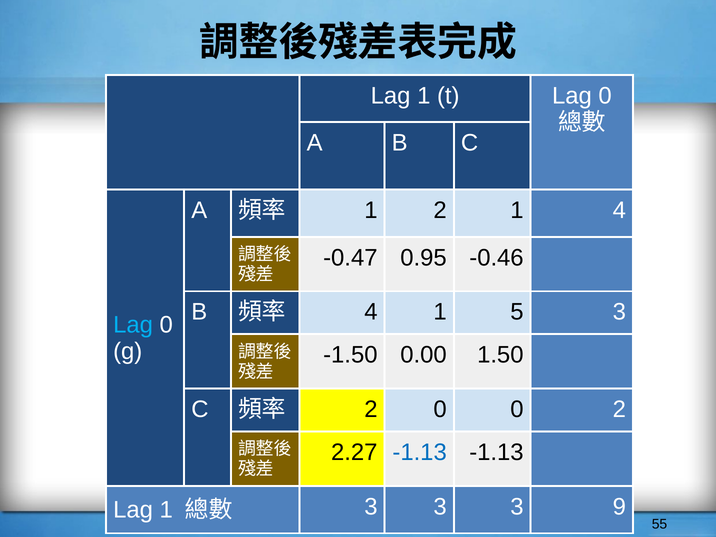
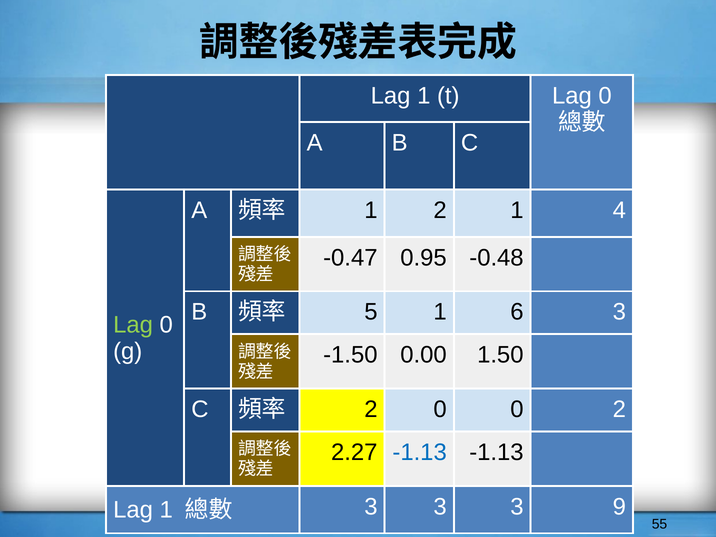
-0.46: -0.46 -> -0.48
4 at (371, 312): 4 -> 5
5: 5 -> 6
Lag at (133, 325) colour: light blue -> light green
